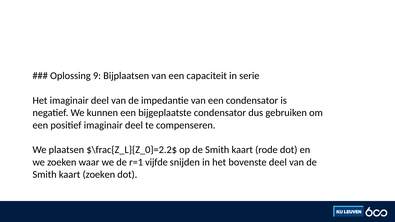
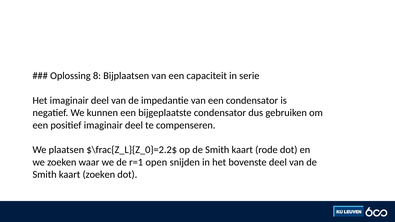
9: 9 -> 8
vijfde: vijfde -> open
